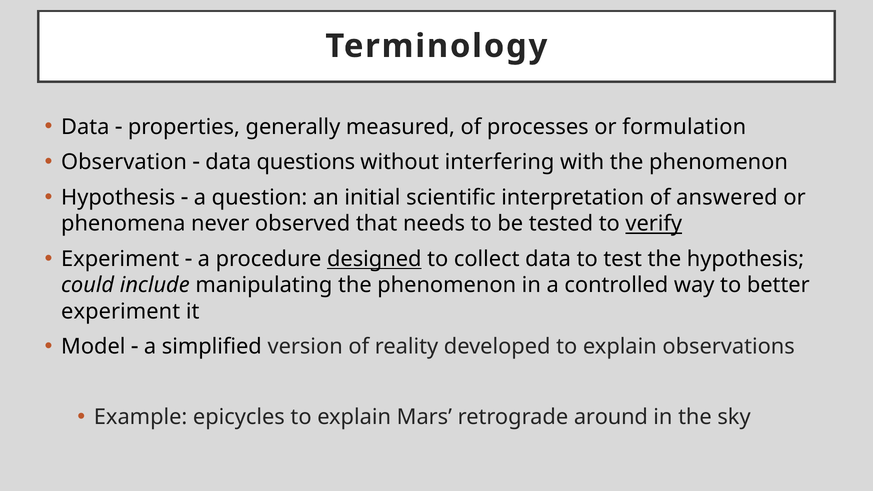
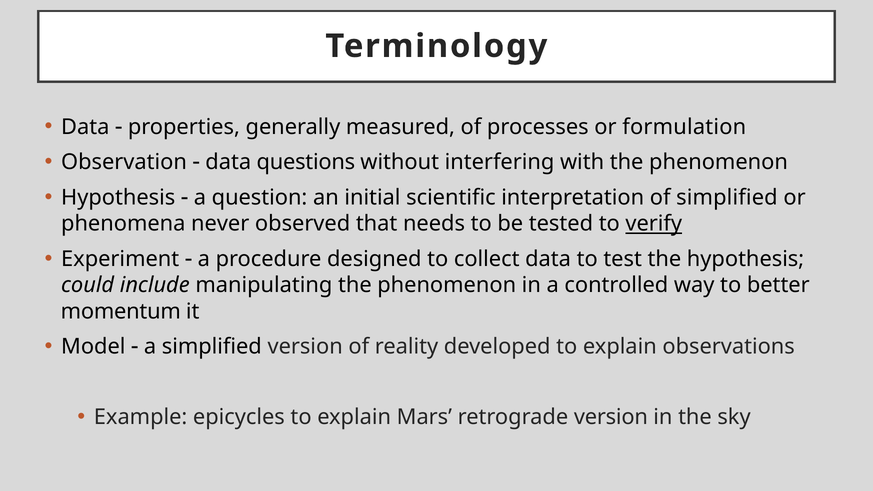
of answered: answered -> simplified
designed underline: present -> none
experiment at (121, 311): experiment -> momentum
retrograde around: around -> version
